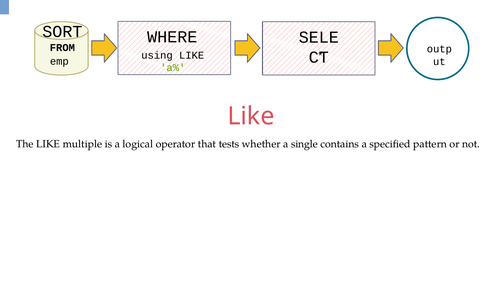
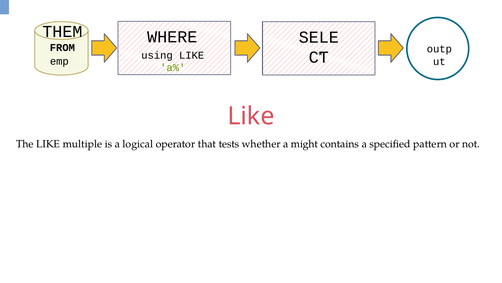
SORT: SORT -> THEM
single: single -> might
